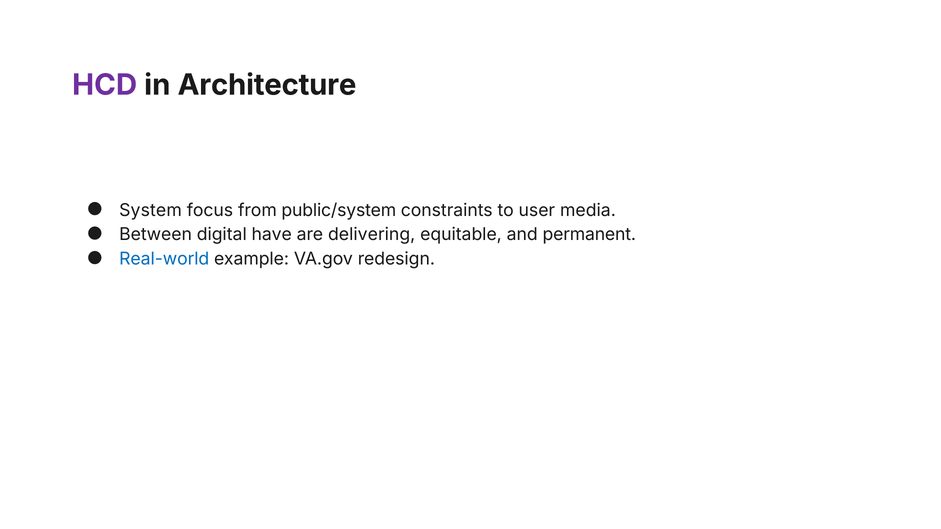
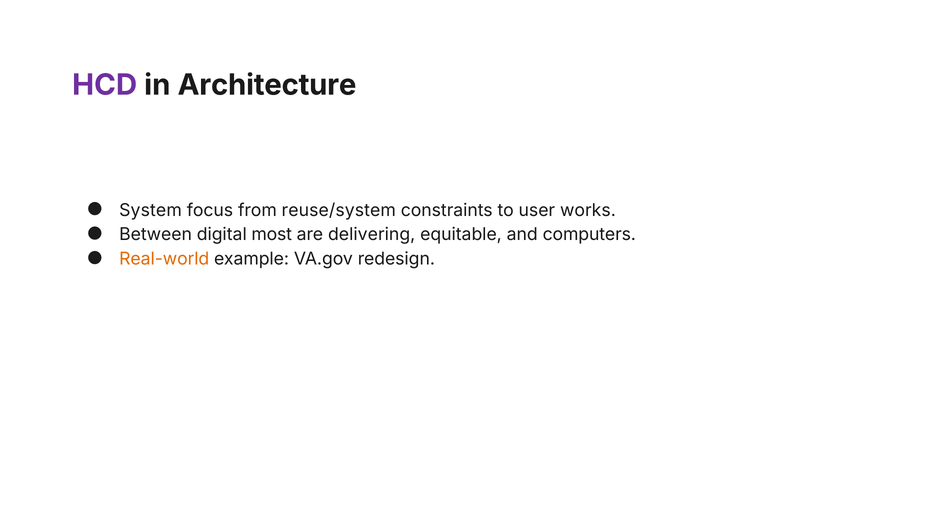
public/system: public/system -> reuse/system
media: media -> works
have: have -> most
permanent: permanent -> computers
Real-world colour: blue -> orange
